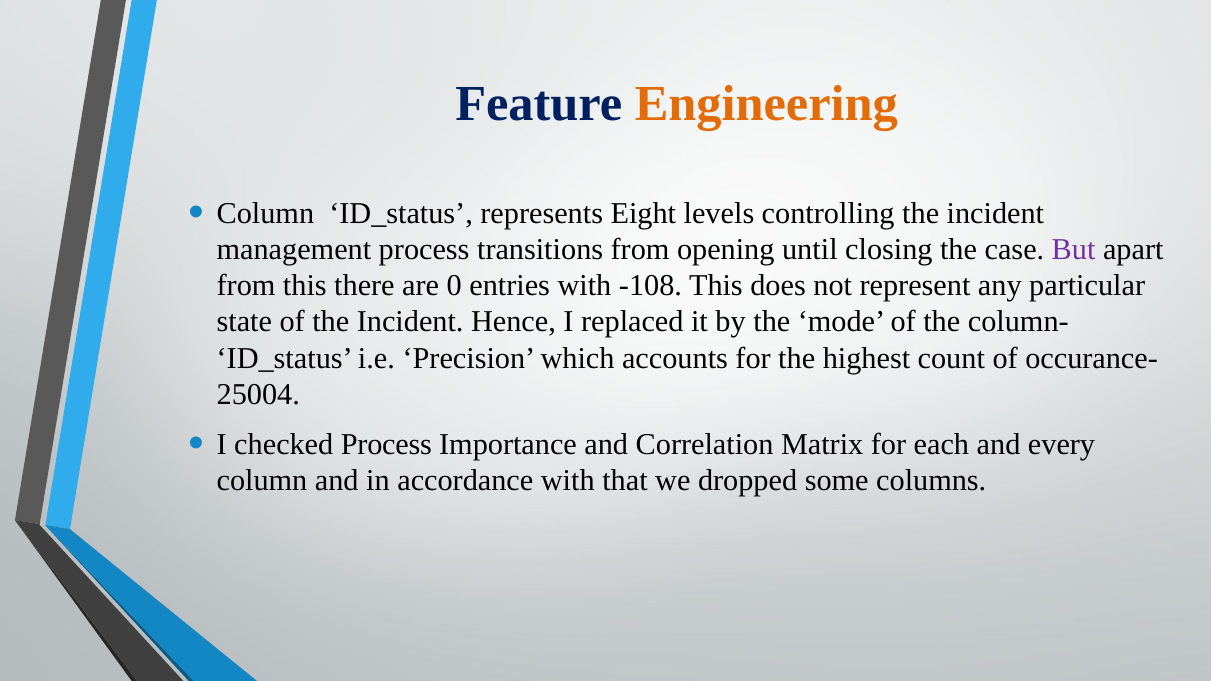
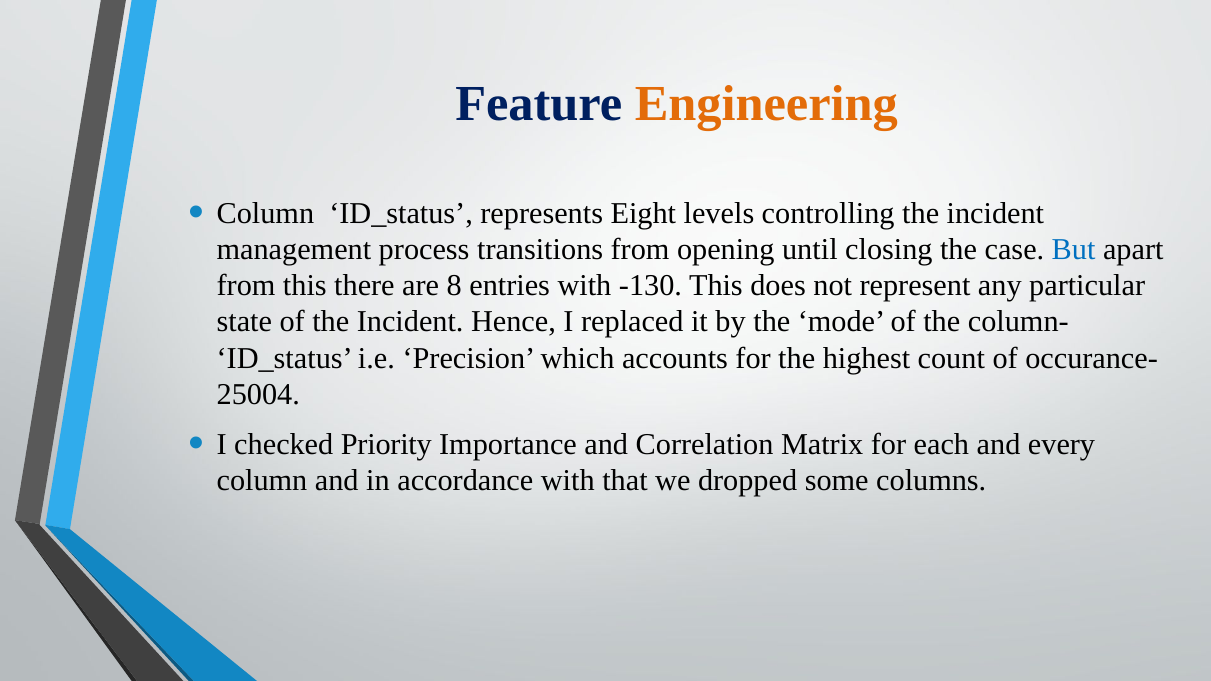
But colour: purple -> blue
0: 0 -> 8
-108: -108 -> -130
checked Process: Process -> Priority
